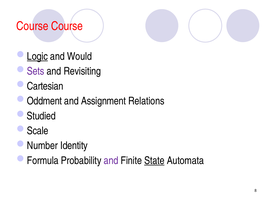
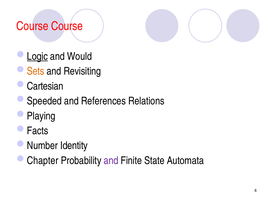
Sets colour: purple -> orange
Oddment: Oddment -> Speeded
Assignment: Assignment -> References
Studied: Studied -> Playing
Scale: Scale -> Facts
Formula: Formula -> Chapter
State underline: present -> none
